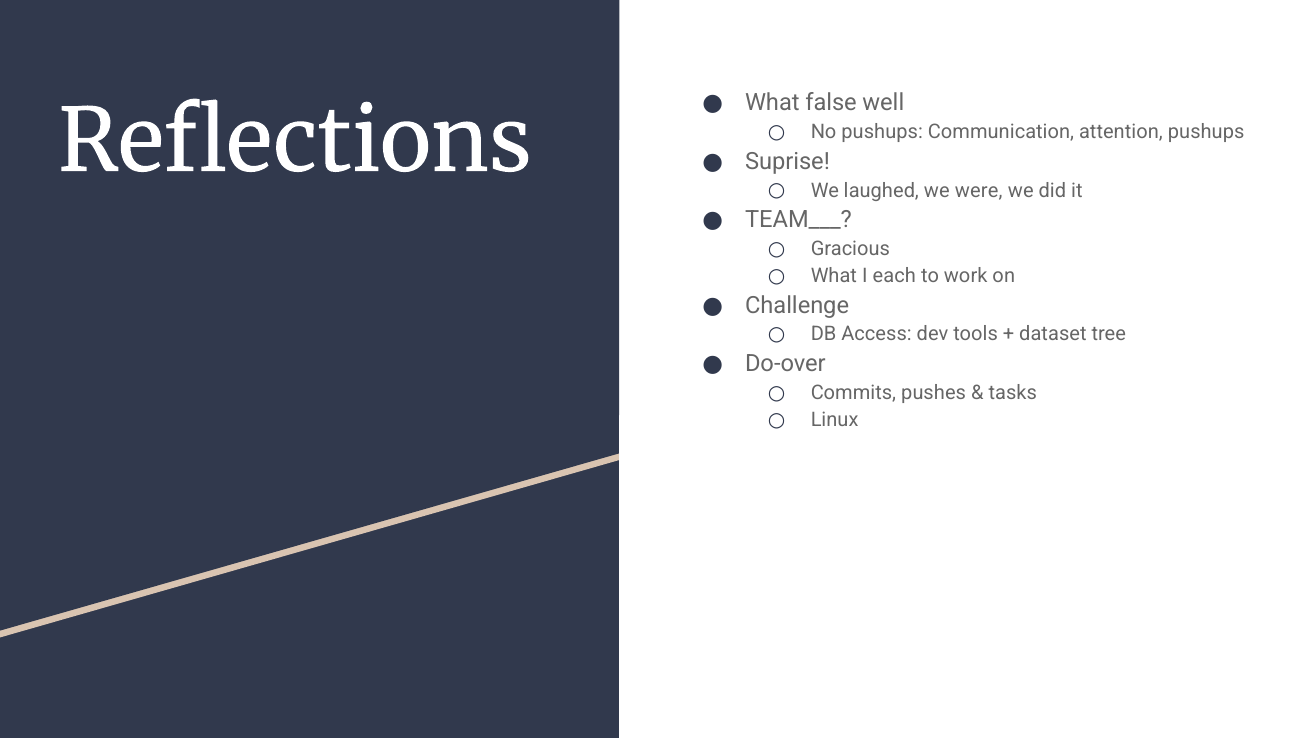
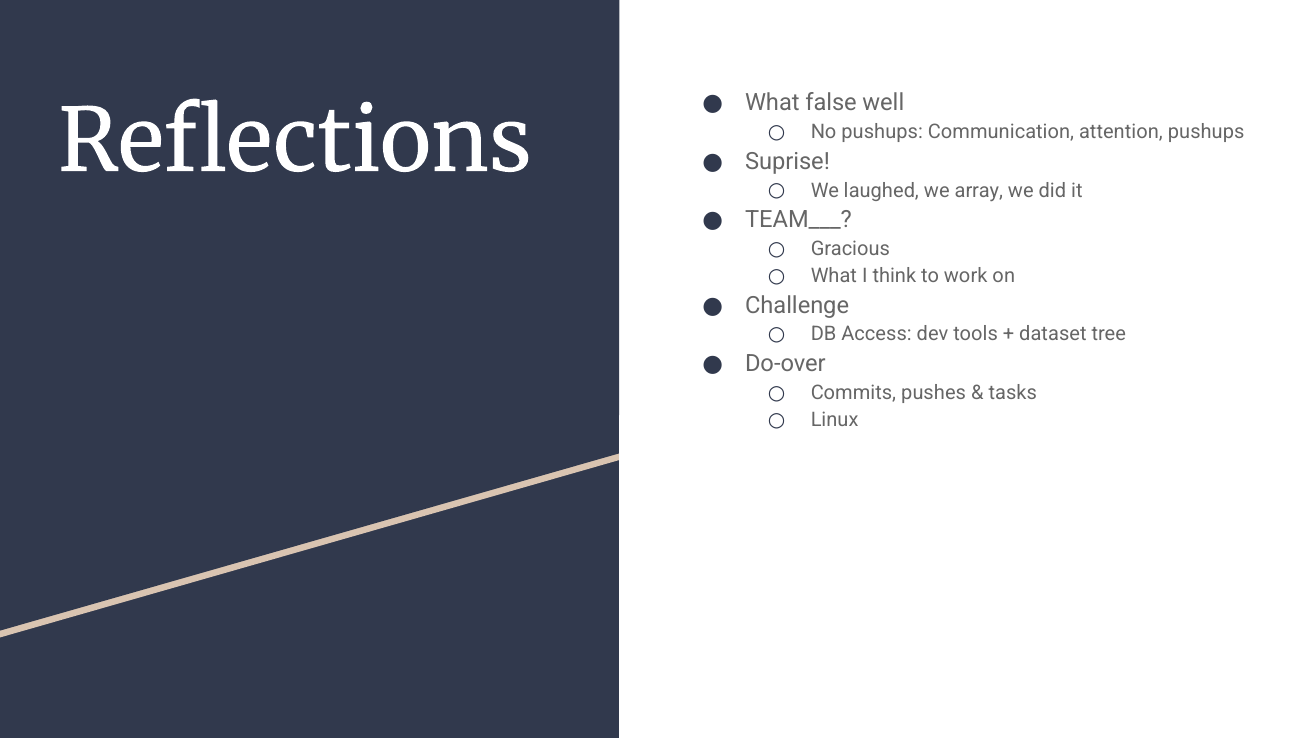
were: were -> array
each: each -> think
